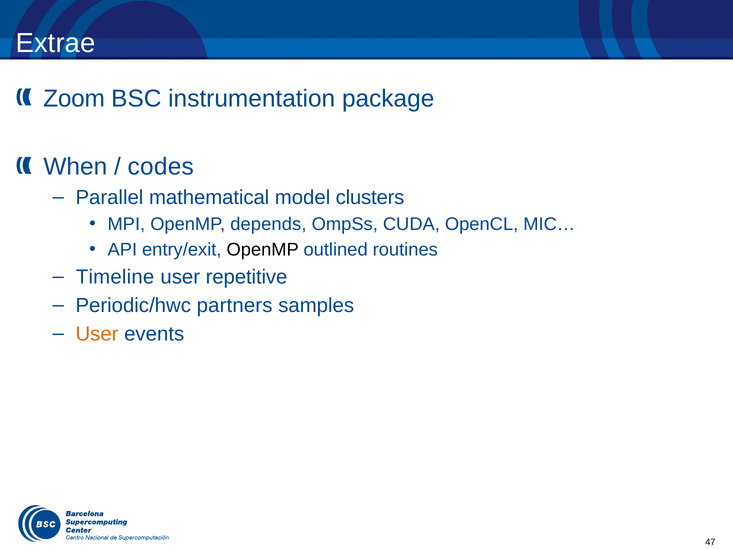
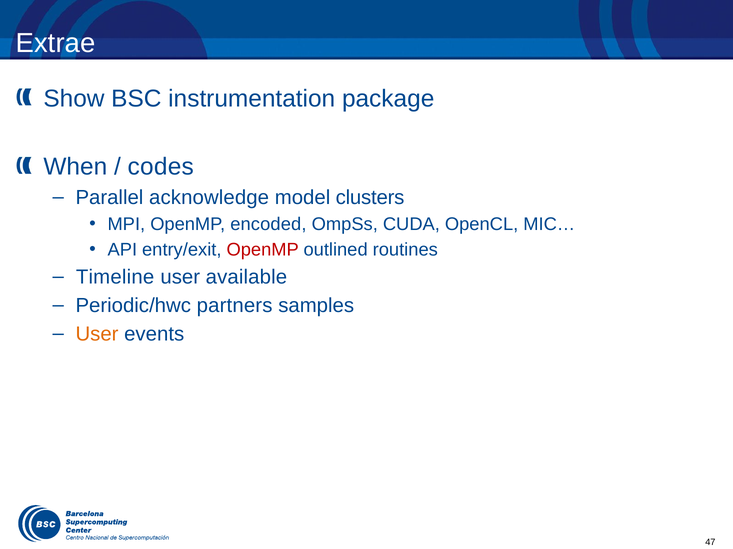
Zoom: Zoom -> Show
mathematical: mathematical -> acknowledge
depends: depends -> encoded
OpenMP at (263, 250) colour: black -> red
repetitive: repetitive -> available
